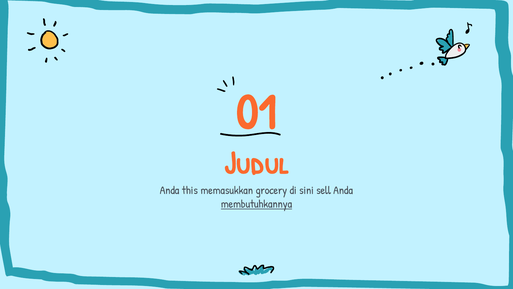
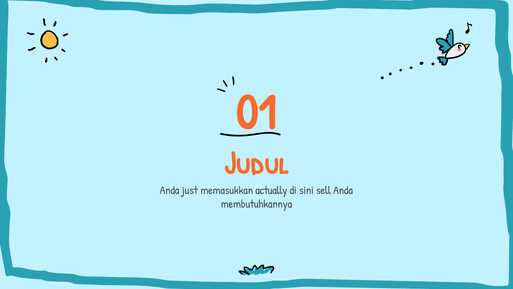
this: this -> just
grocery: grocery -> actually
membutuhkannya underline: present -> none
